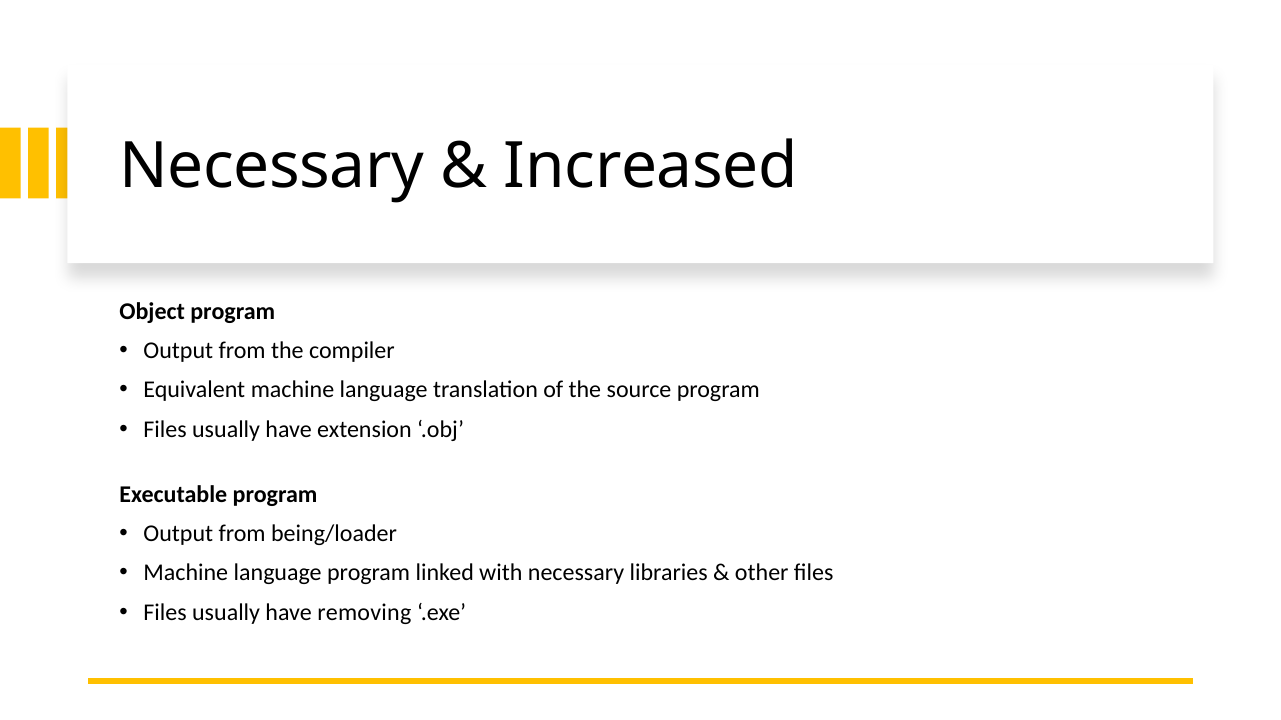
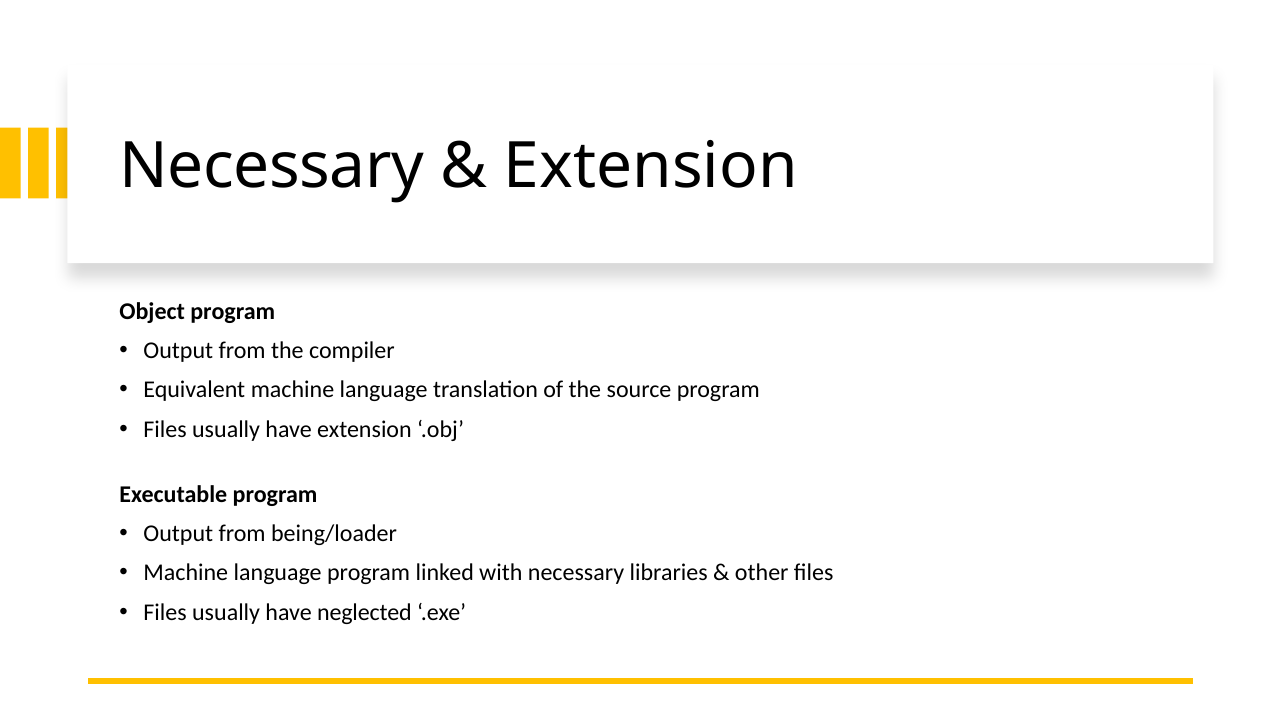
Increased at (651, 166): Increased -> Extension
removing: removing -> neglected
